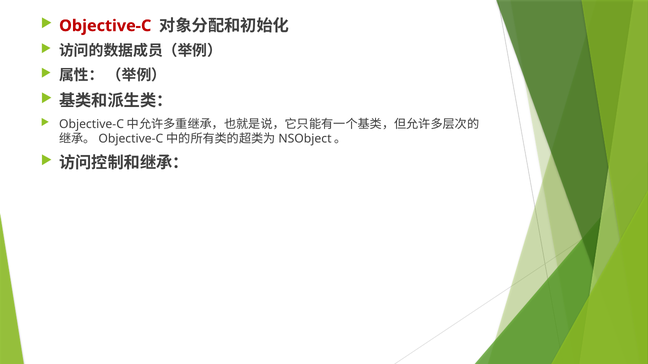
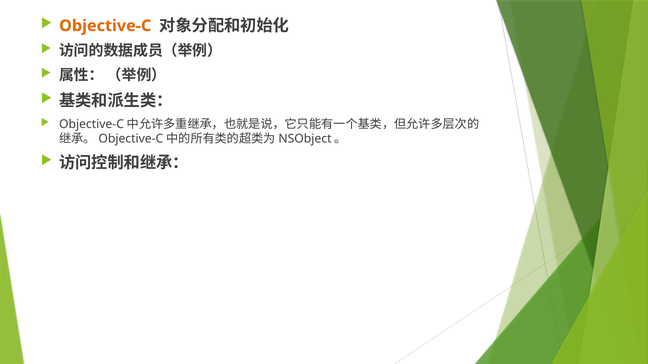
Objective-C colour: red -> orange
